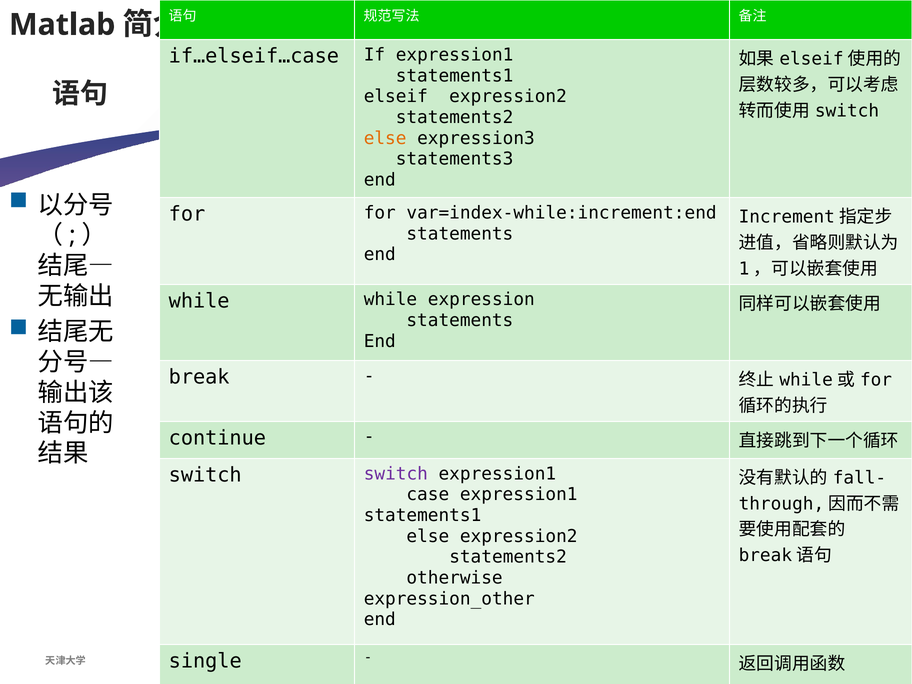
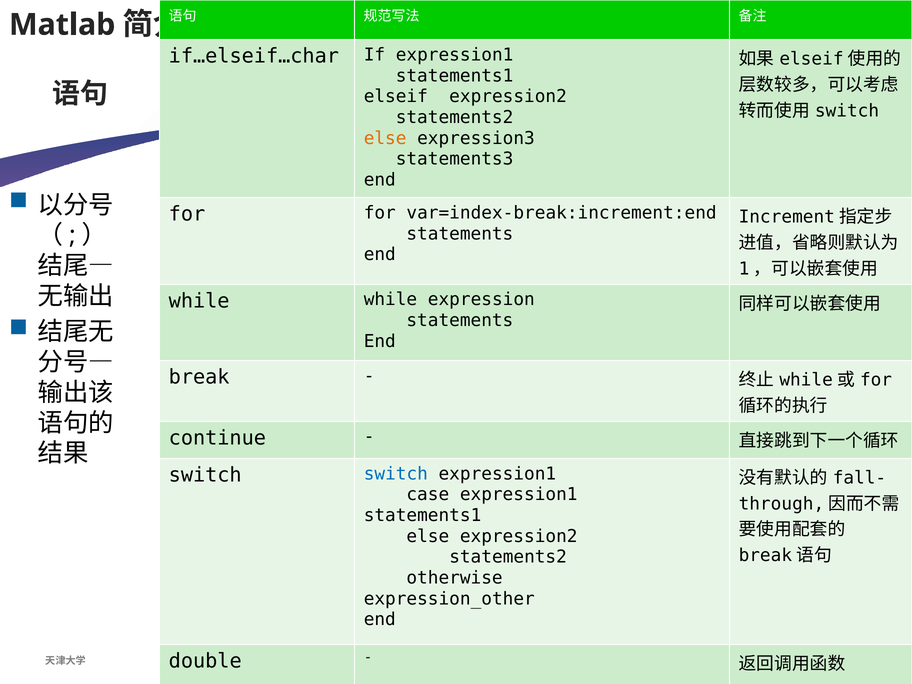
if…elseif…case: if…elseif…case -> if…elseif…char
var=index-while:increment:end: var=index-while:increment:end -> var=index-break:increment:end
switch at (396, 474) colour: purple -> blue
single: single -> double
